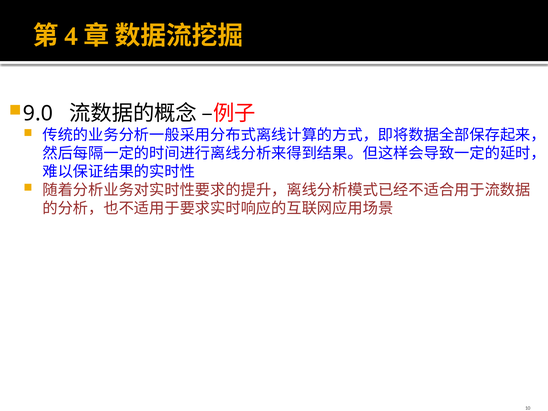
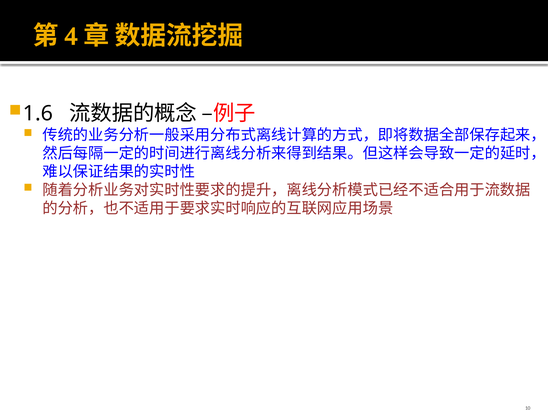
9.0: 9.0 -> 1.6
